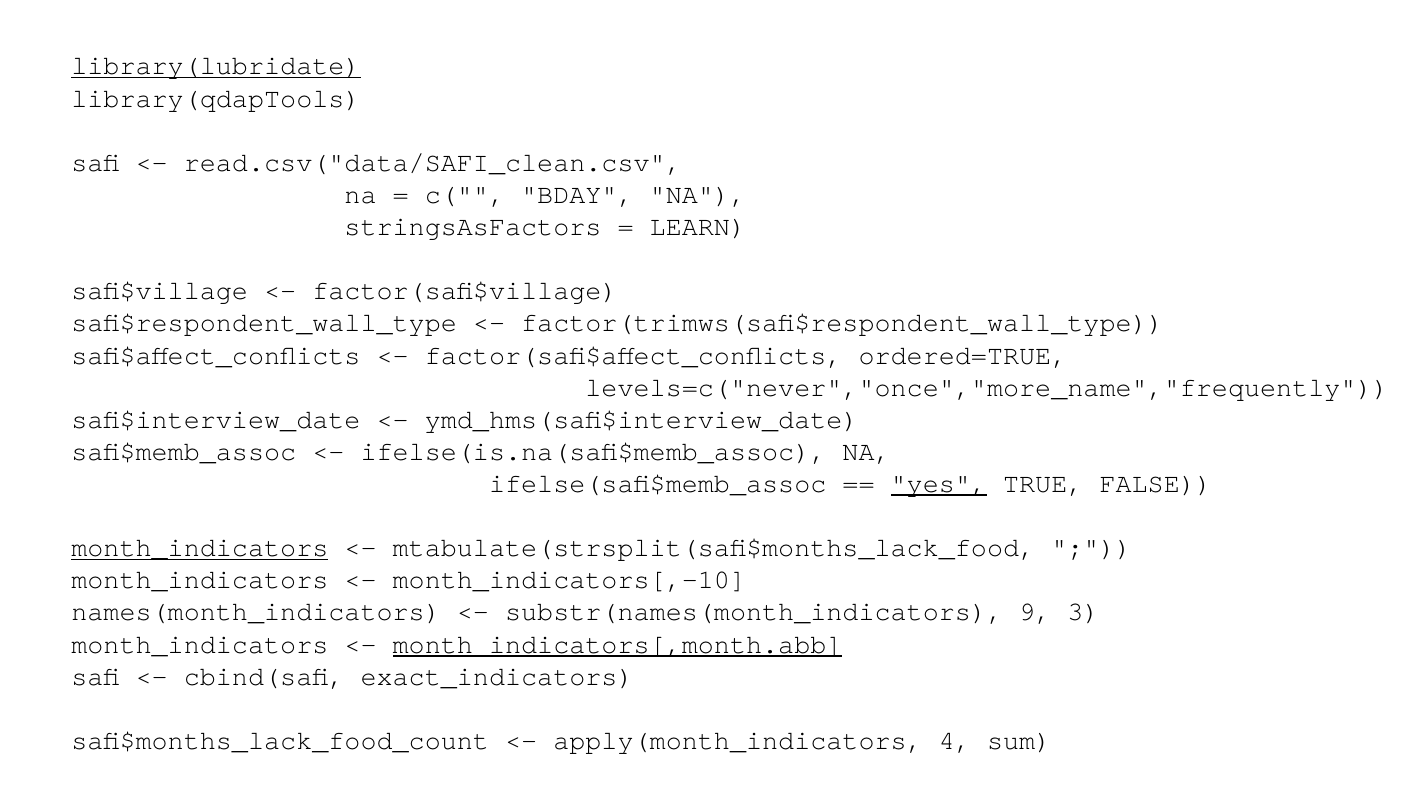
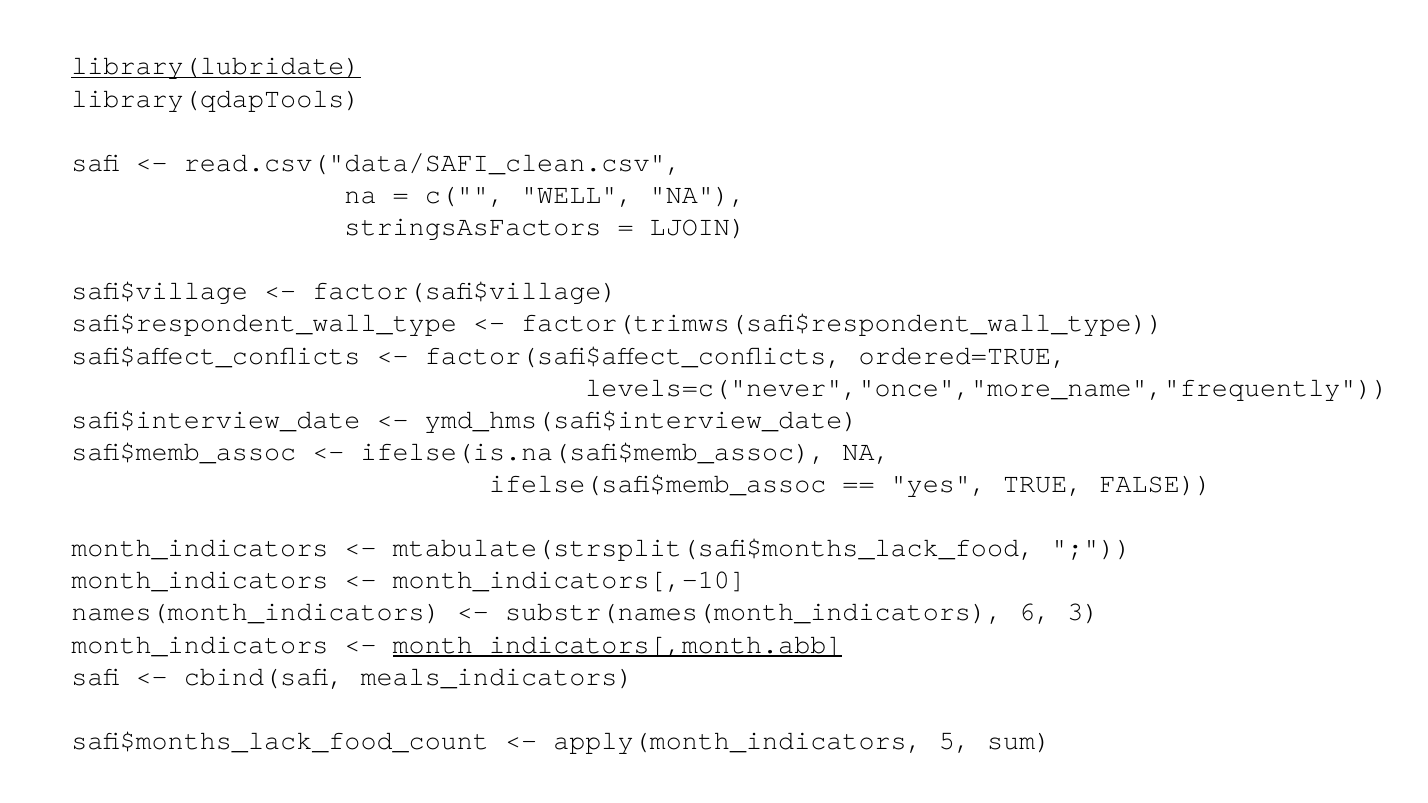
BDAY: BDAY -> WELL
LEARN: LEARN -> LJOIN
yes underline: present -> none
month_indicators at (200, 548) underline: present -> none
9: 9 -> 6
exact_indicators: exact_indicators -> meals_indicators
4: 4 -> 5
